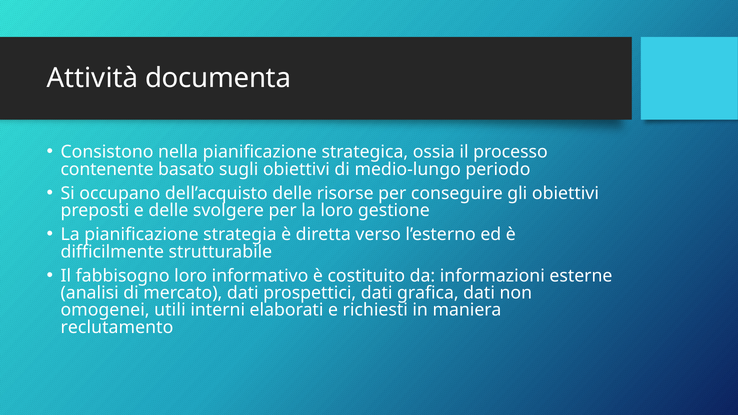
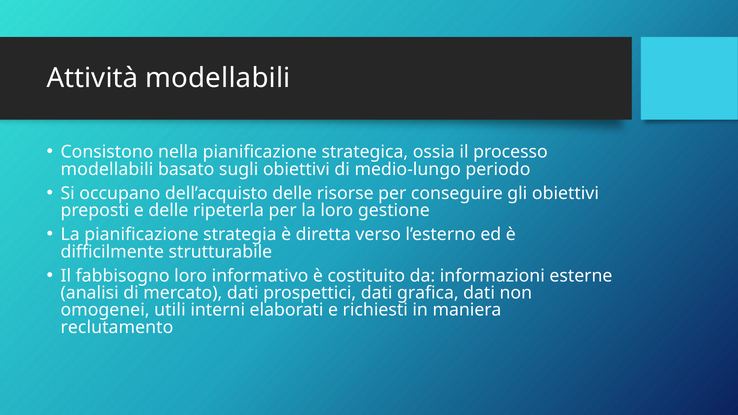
Attività documenta: documenta -> modellabili
contenente at (107, 169): contenente -> modellabili
svolgere: svolgere -> ripeterla
